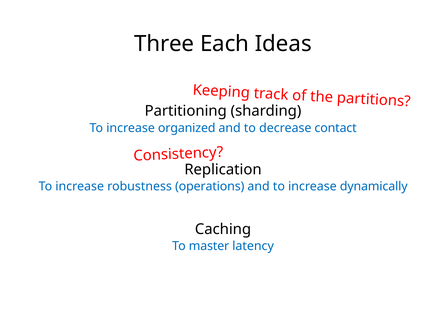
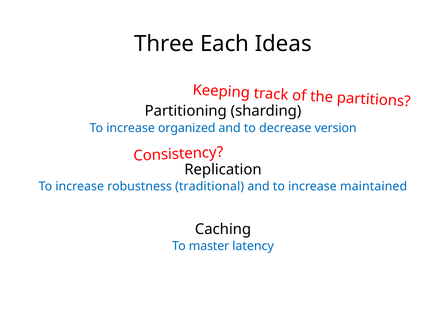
contact: contact -> version
operations: operations -> traditional
dynamically: dynamically -> maintained
